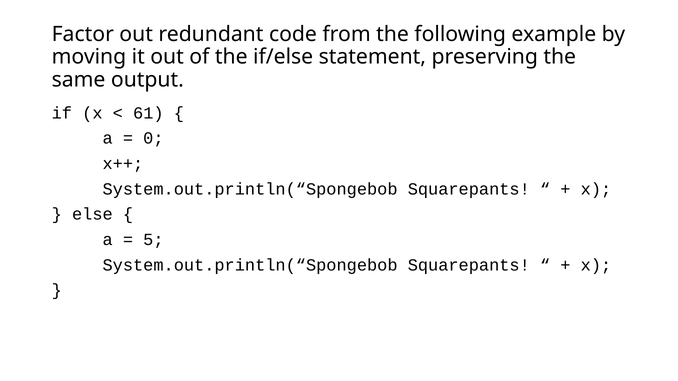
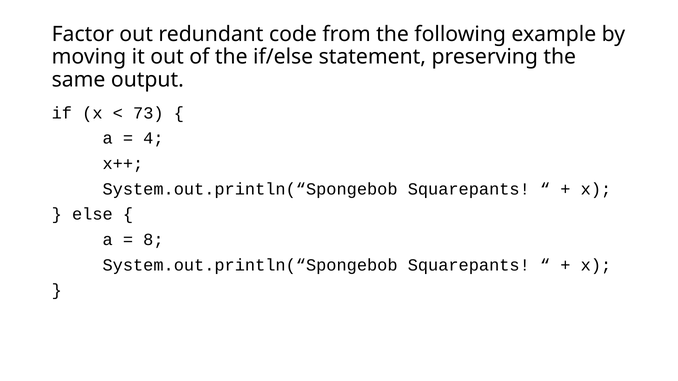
61: 61 -> 73
0: 0 -> 4
5: 5 -> 8
